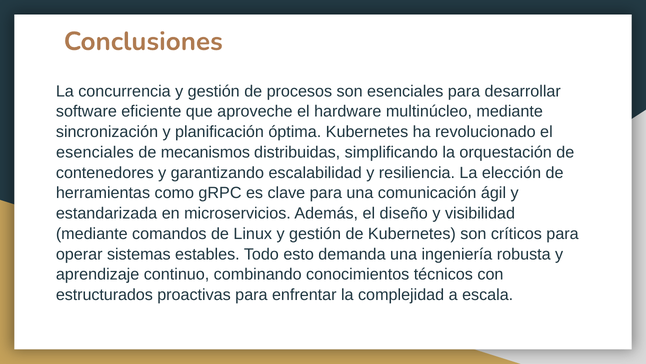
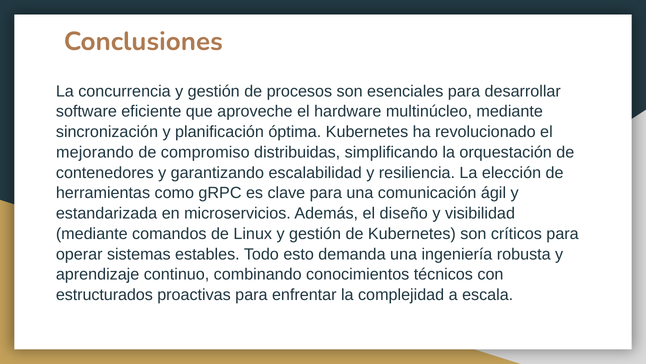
esenciales at (95, 152): esenciales -> mejorando
mecanismos: mecanismos -> compromiso
